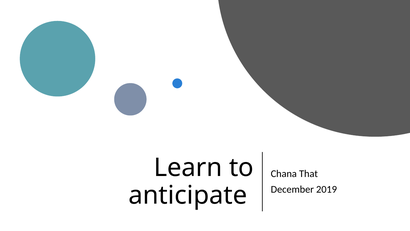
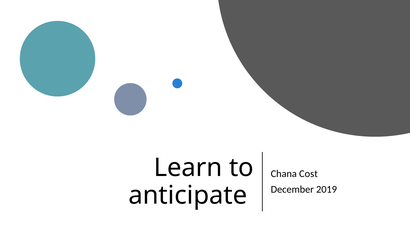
That: That -> Cost
